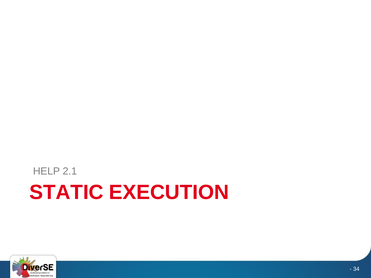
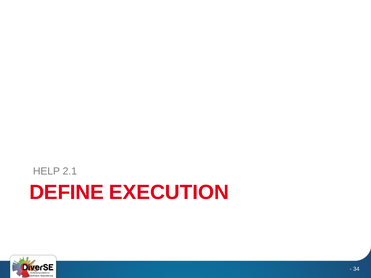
STATIC: STATIC -> DEFINE
